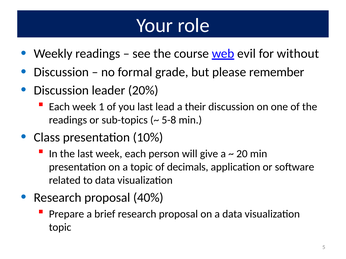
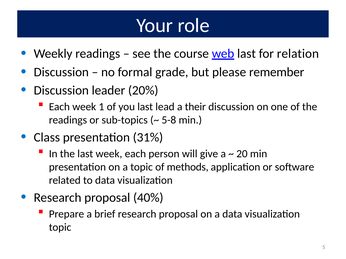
web evil: evil -> last
without: without -> relation
10%: 10% -> 31%
decimals: decimals -> methods
